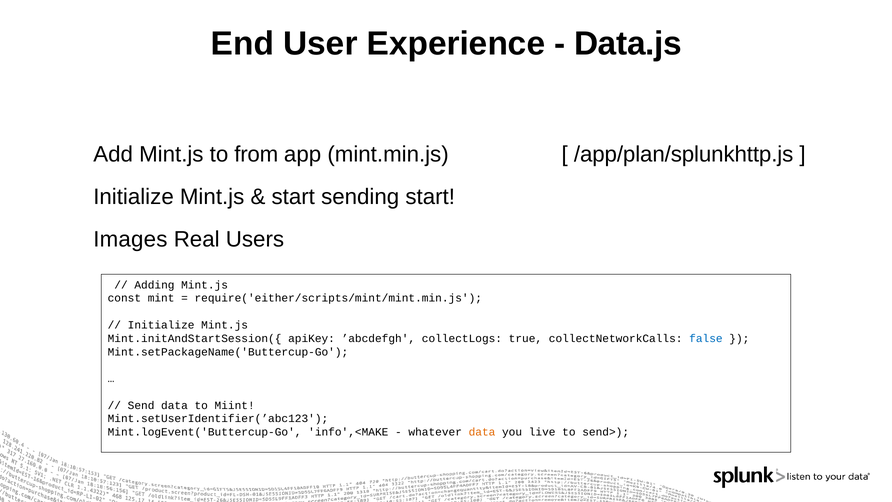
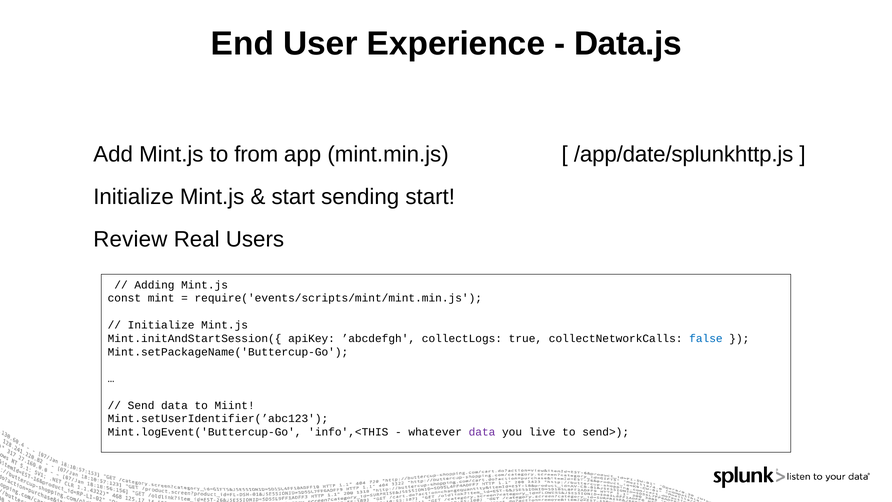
/app/plan/splunkhttp.js: /app/plan/splunkhttp.js -> /app/date/splunkhttp.js
Images: Images -> Review
require('either/scripts/mint/mint.min.js: require('either/scripts/mint/mint.min.js -> require('events/scripts/mint/mint.min.js
info',<MAKE: info',<MAKE -> info',<THIS
data at (482, 432) colour: orange -> purple
